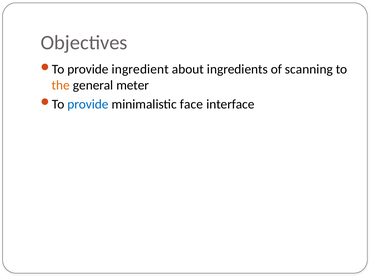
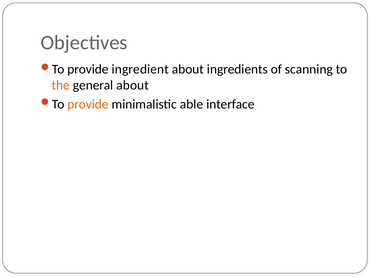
general meter: meter -> about
provide at (88, 104) colour: blue -> orange
face: face -> able
